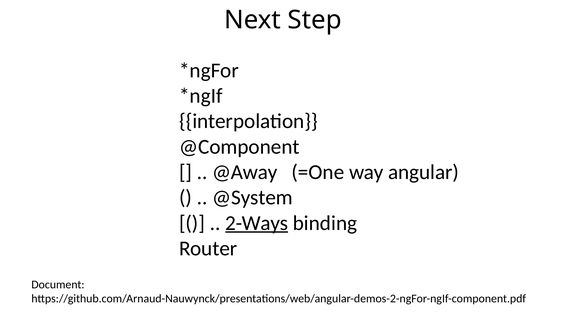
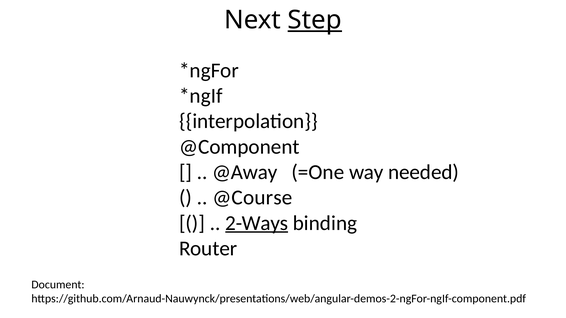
Step underline: none -> present
angular: angular -> needed
@System: @System -> @Course
